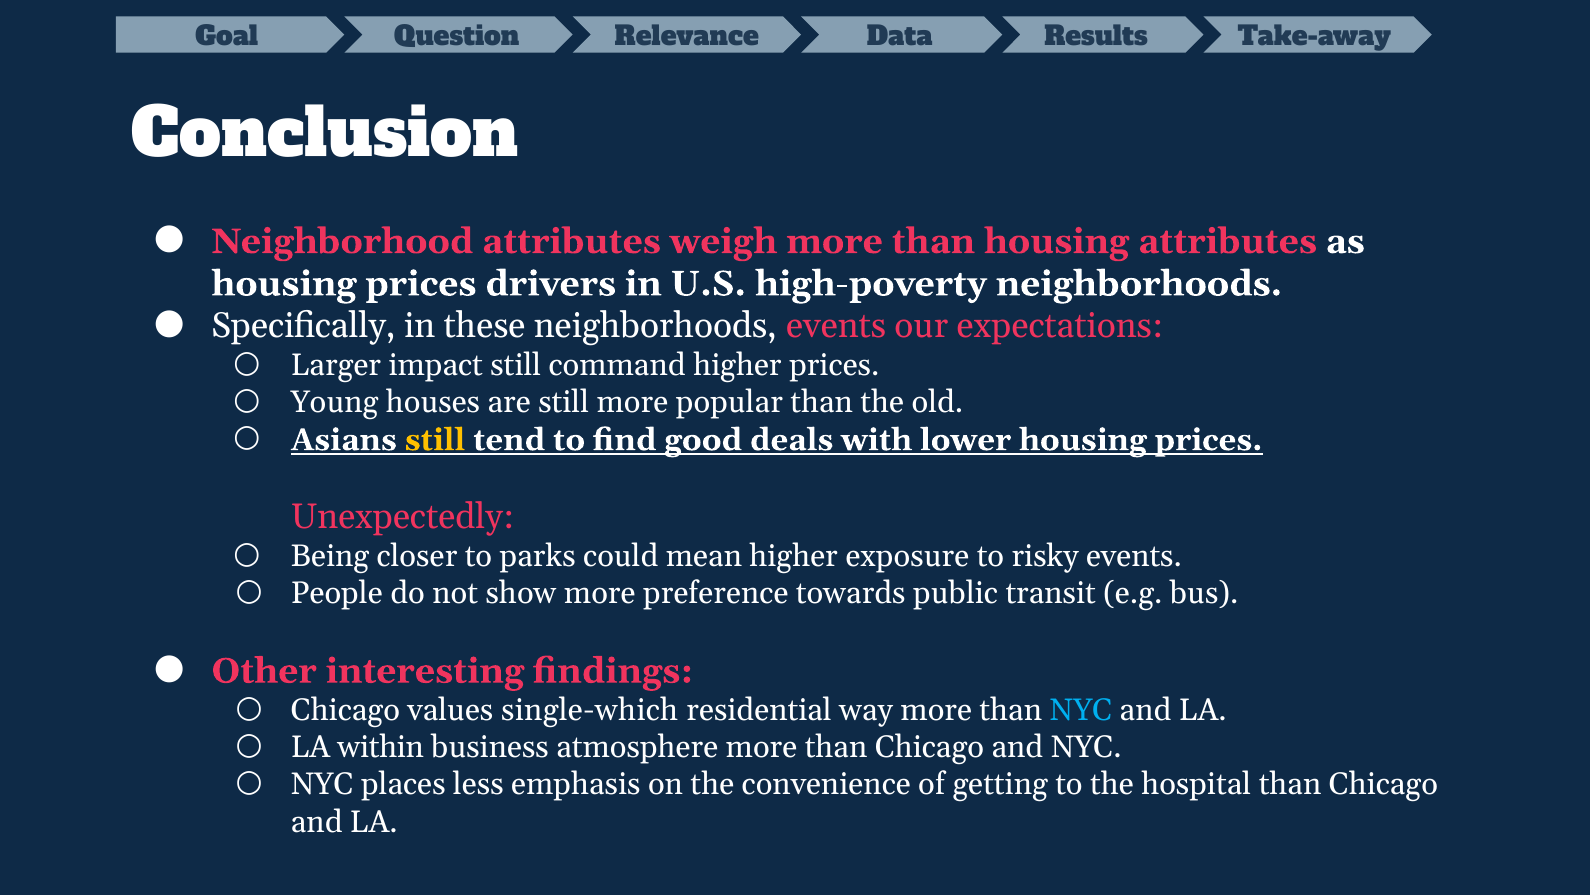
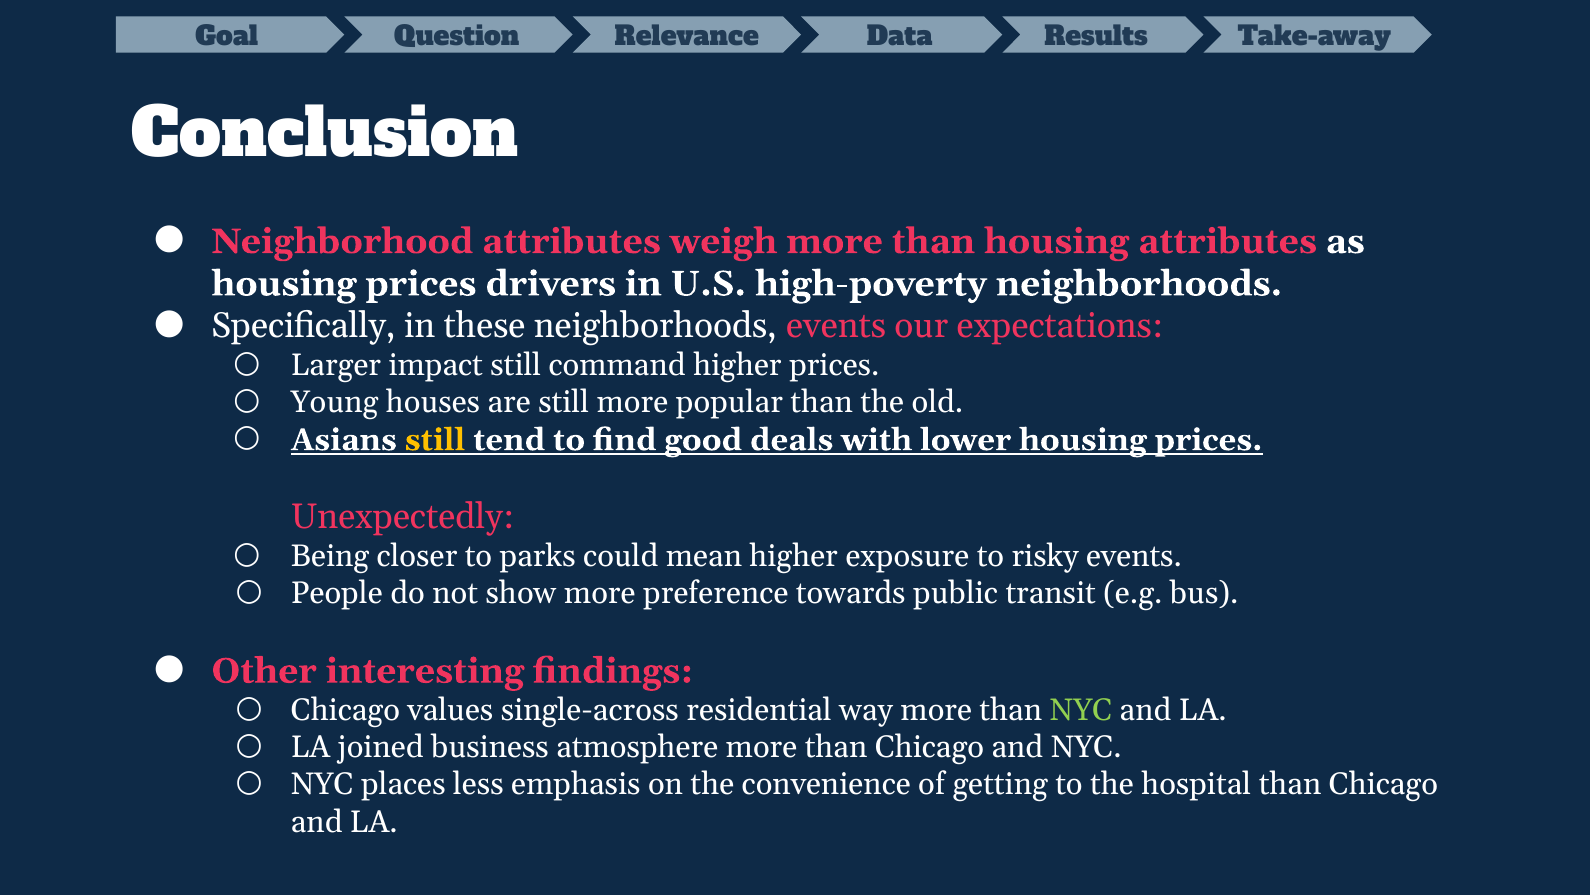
single-which: single-which -> single-across
NYC at (1081, 710) colour: light blue -> light green
within: within -> joined
